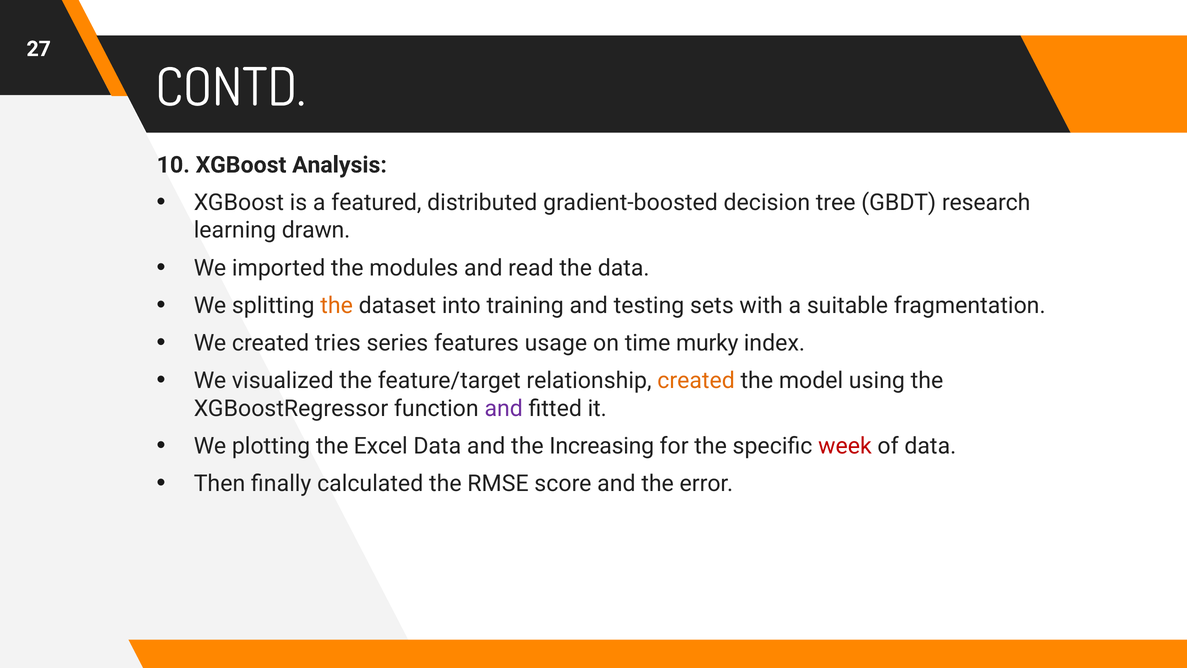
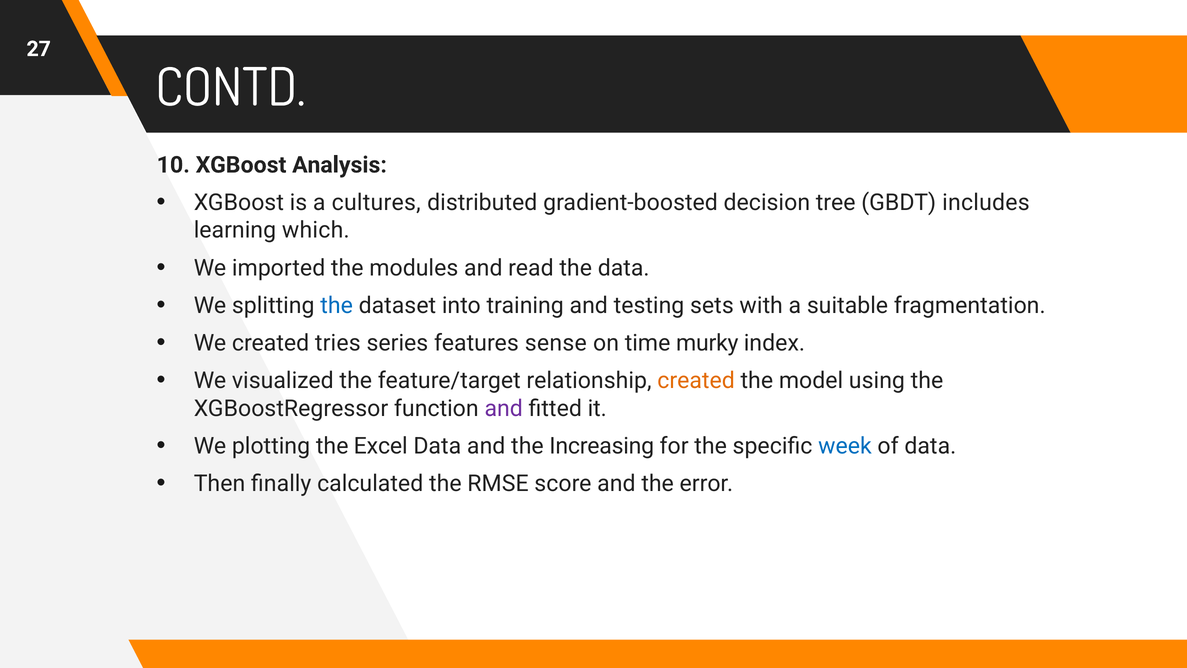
featured: featured -> cultures
research: research -> includes
drawn: drawn -> which
the at (337, 305) colour: orange -> blue
usage: usage -> sense
week colour: red -> blue
